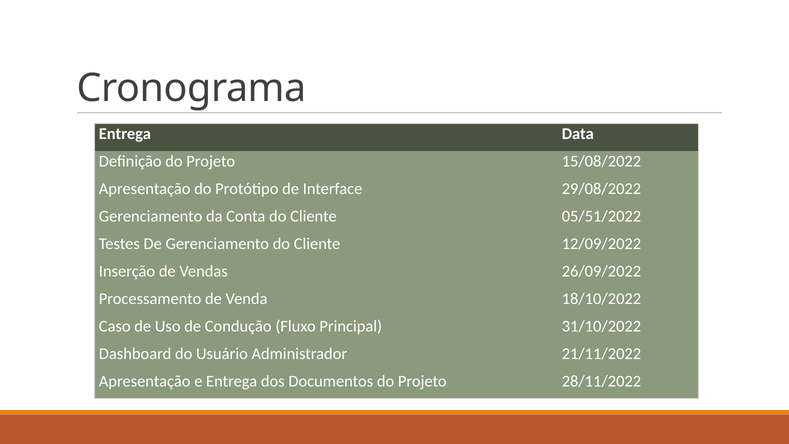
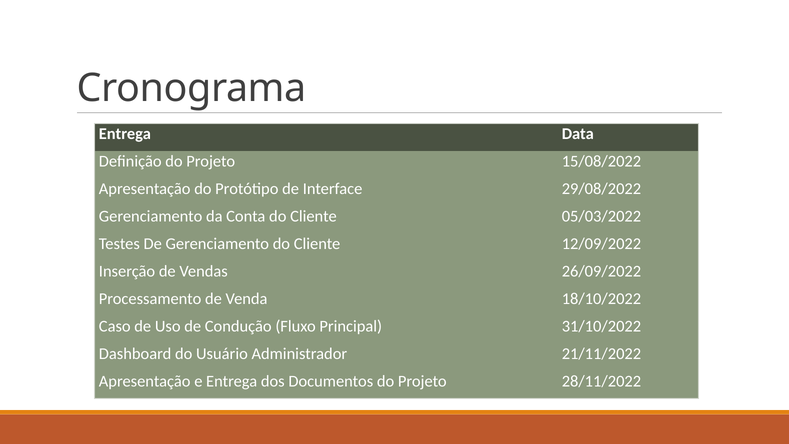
05/51/2022: 05/51/2022 -> 05/03/2022
